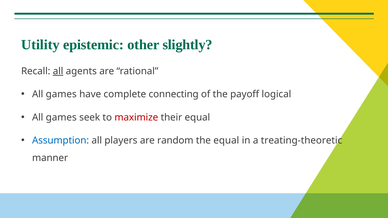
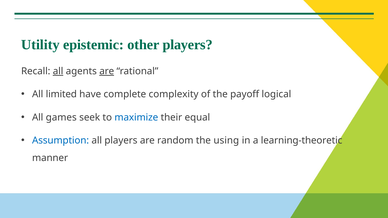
other slightly: slightly -> players
are at (107, 71) underline: none -> present
games at (61, 94): games -> limited
connecting: connecting -> complexity
maximize colour: red -> blue
the equal: equal -> using
treating-theoretic: treating-theoretic -> learning-theoretic
